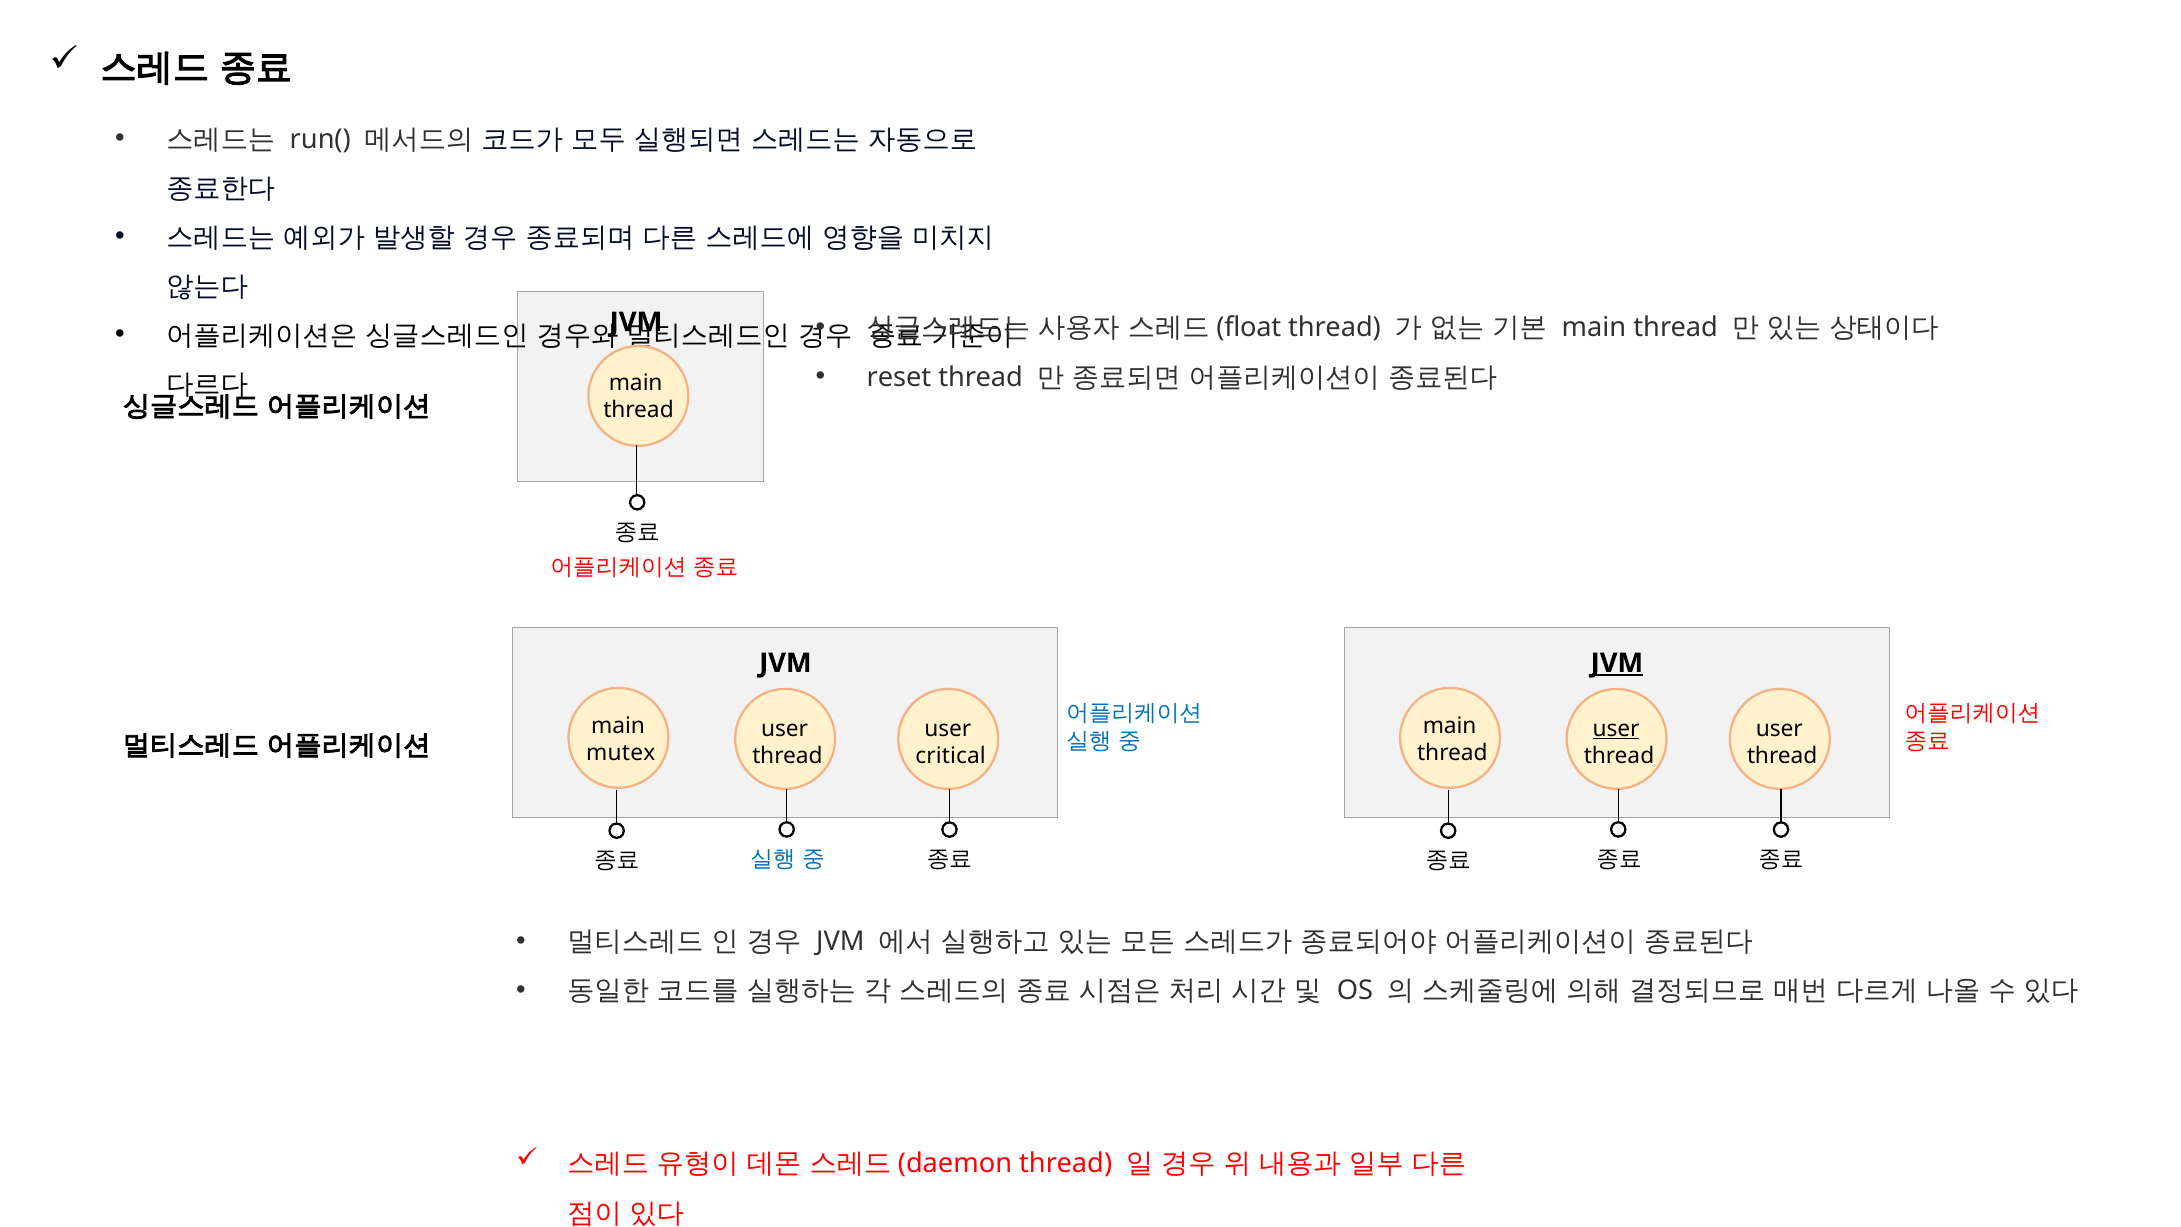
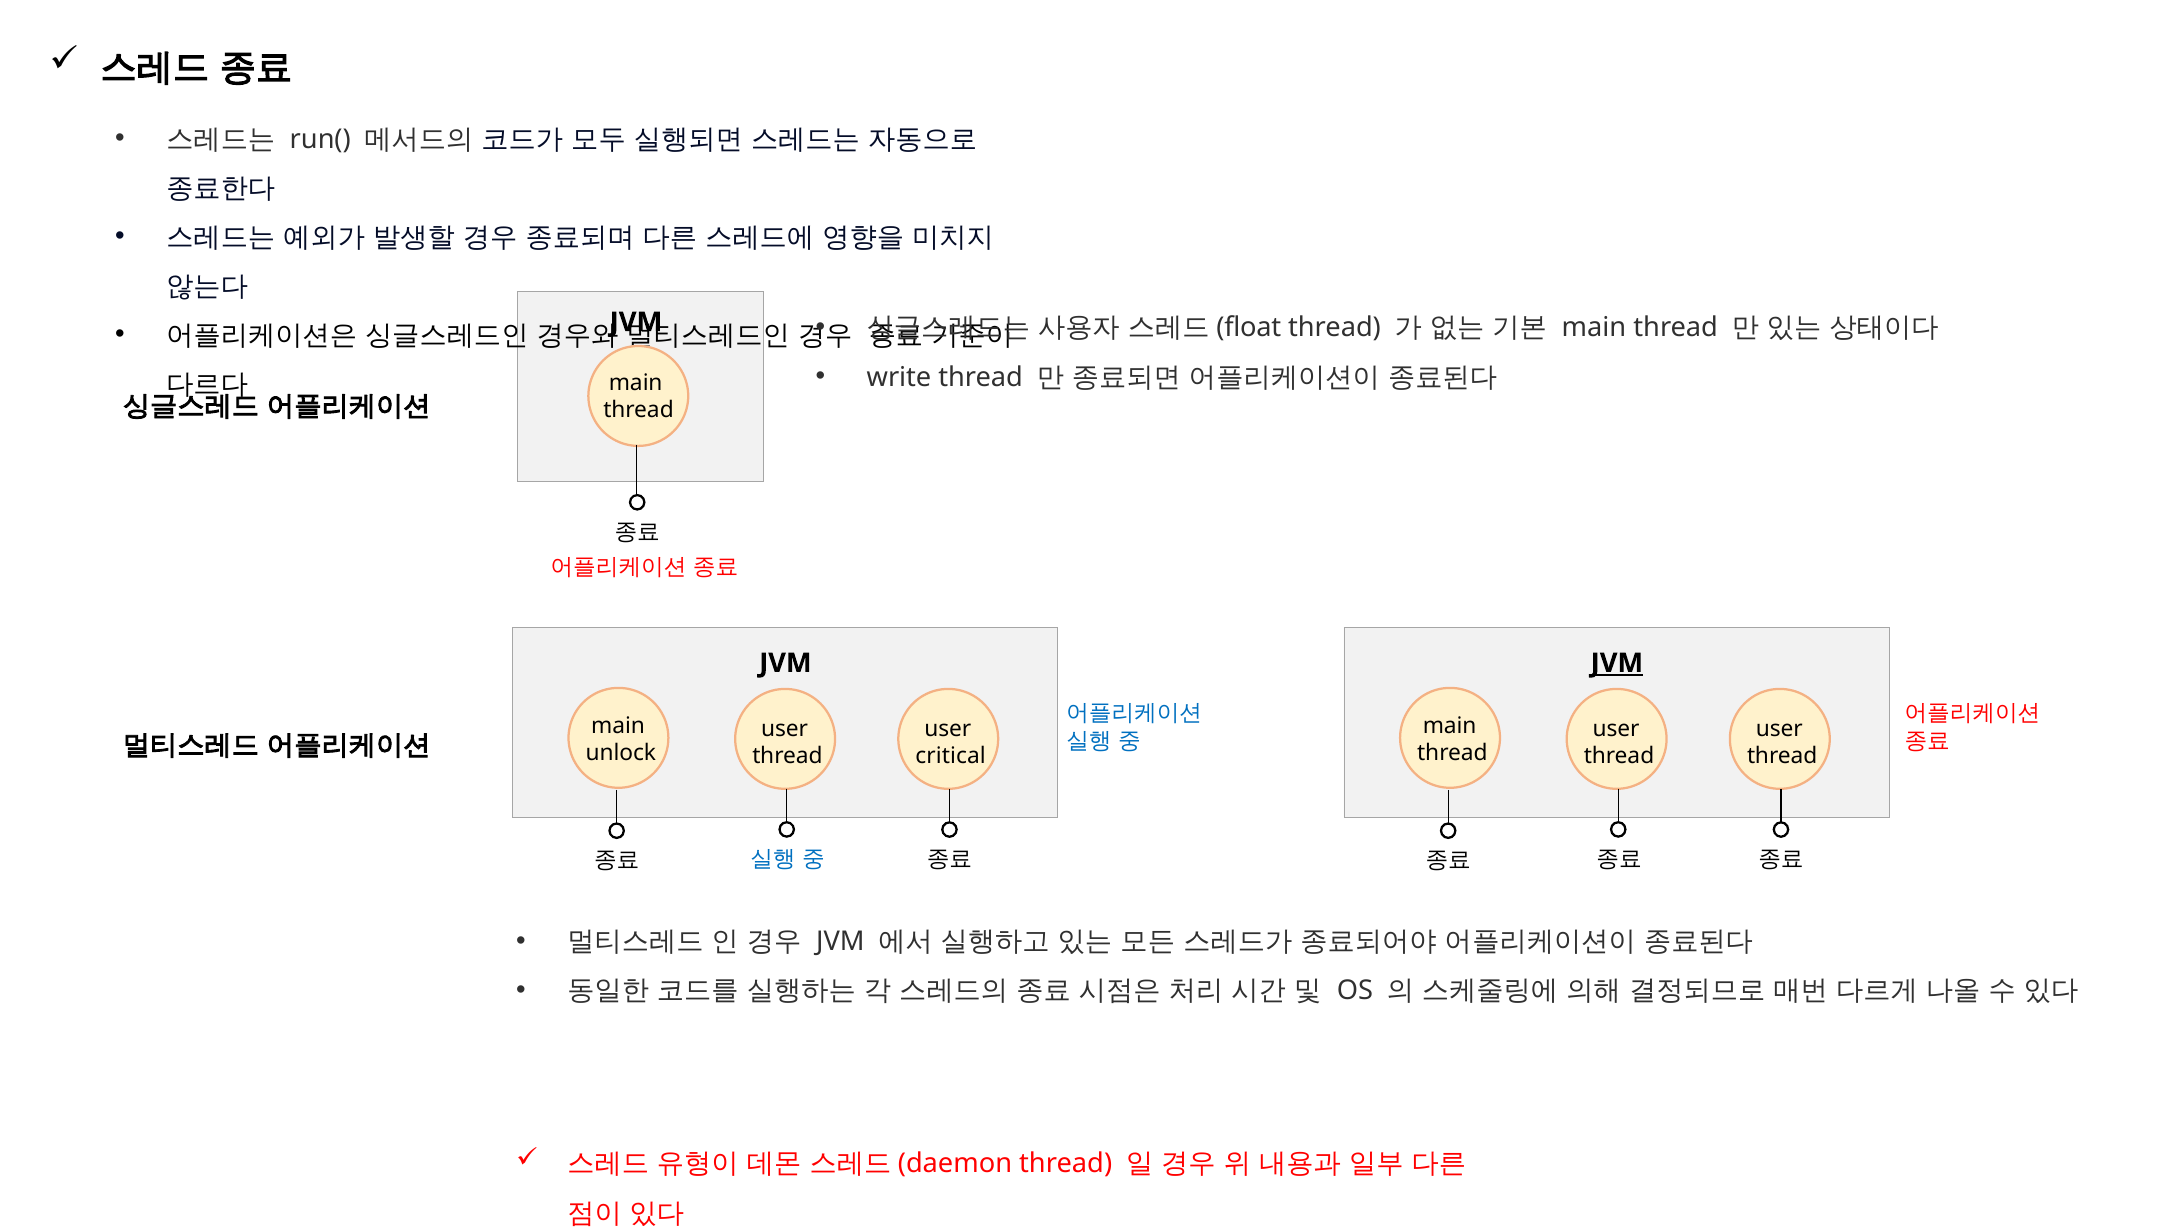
reset: reset -> write
user at (1616, 729) underline: present -> none
mutex: mutex -> unlock
